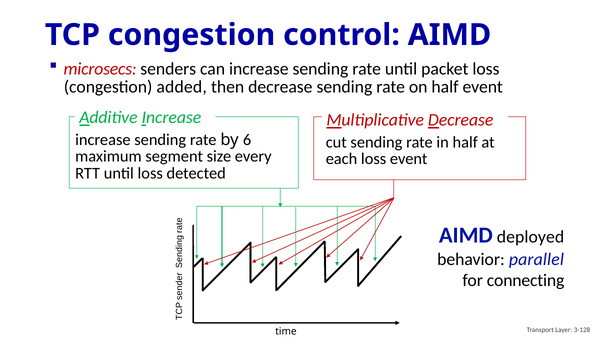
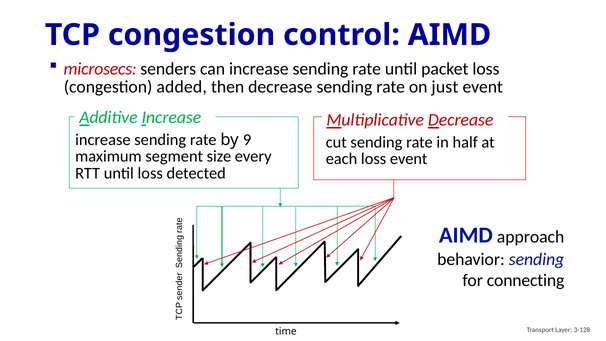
on half: half -> just
6: 6 -> 9
deployed: deployed -> approach
behavior parallel: parallel -> sending
